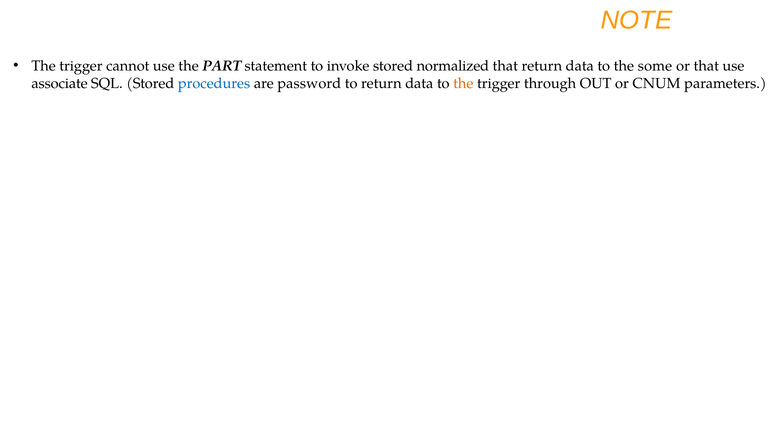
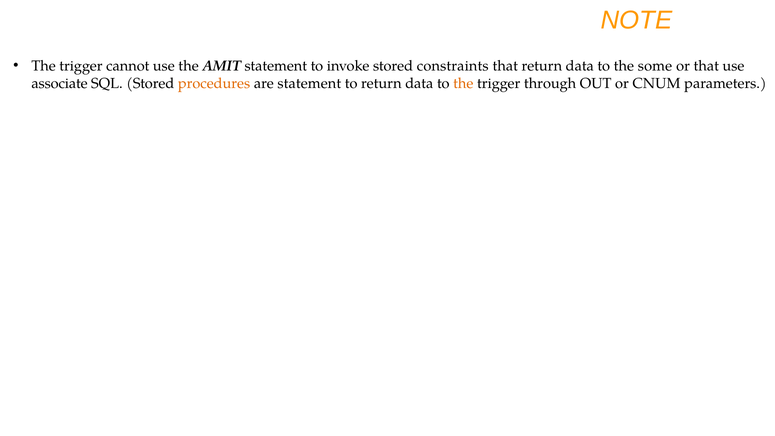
PART: PART -> AMIT
normalized: normalized -> constraints
procedures colour: blue -> orange
are password: password -> statement
